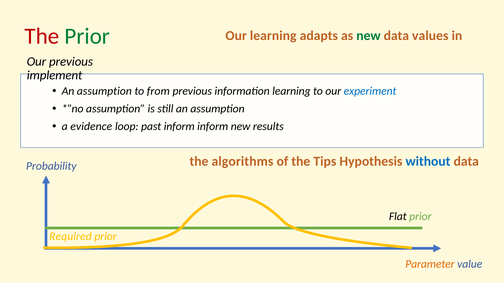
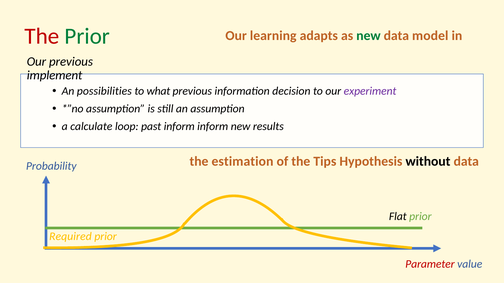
values: values -> model
assumption at (104, 91): assumption -> possibilities
from: from -> what
information learning: learning -> decision
experiment colour: blue -> purple
evidence: evidence -> calculate
algorithms: algorithms -> estimation
without colour: blue -> black
Parameter colour: orange -> red
